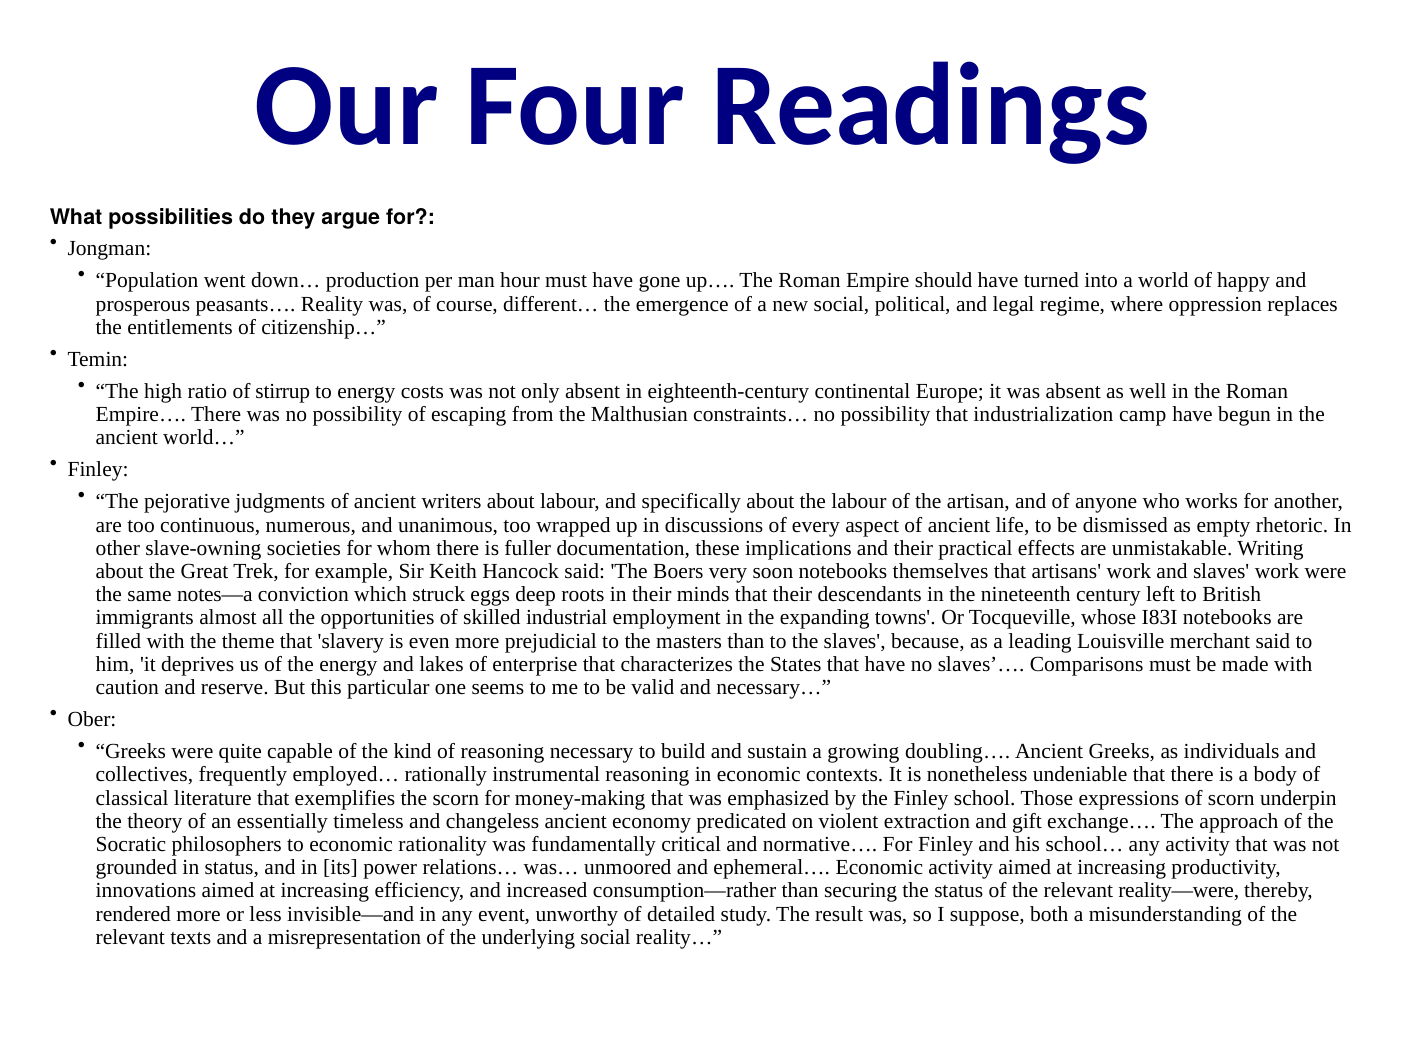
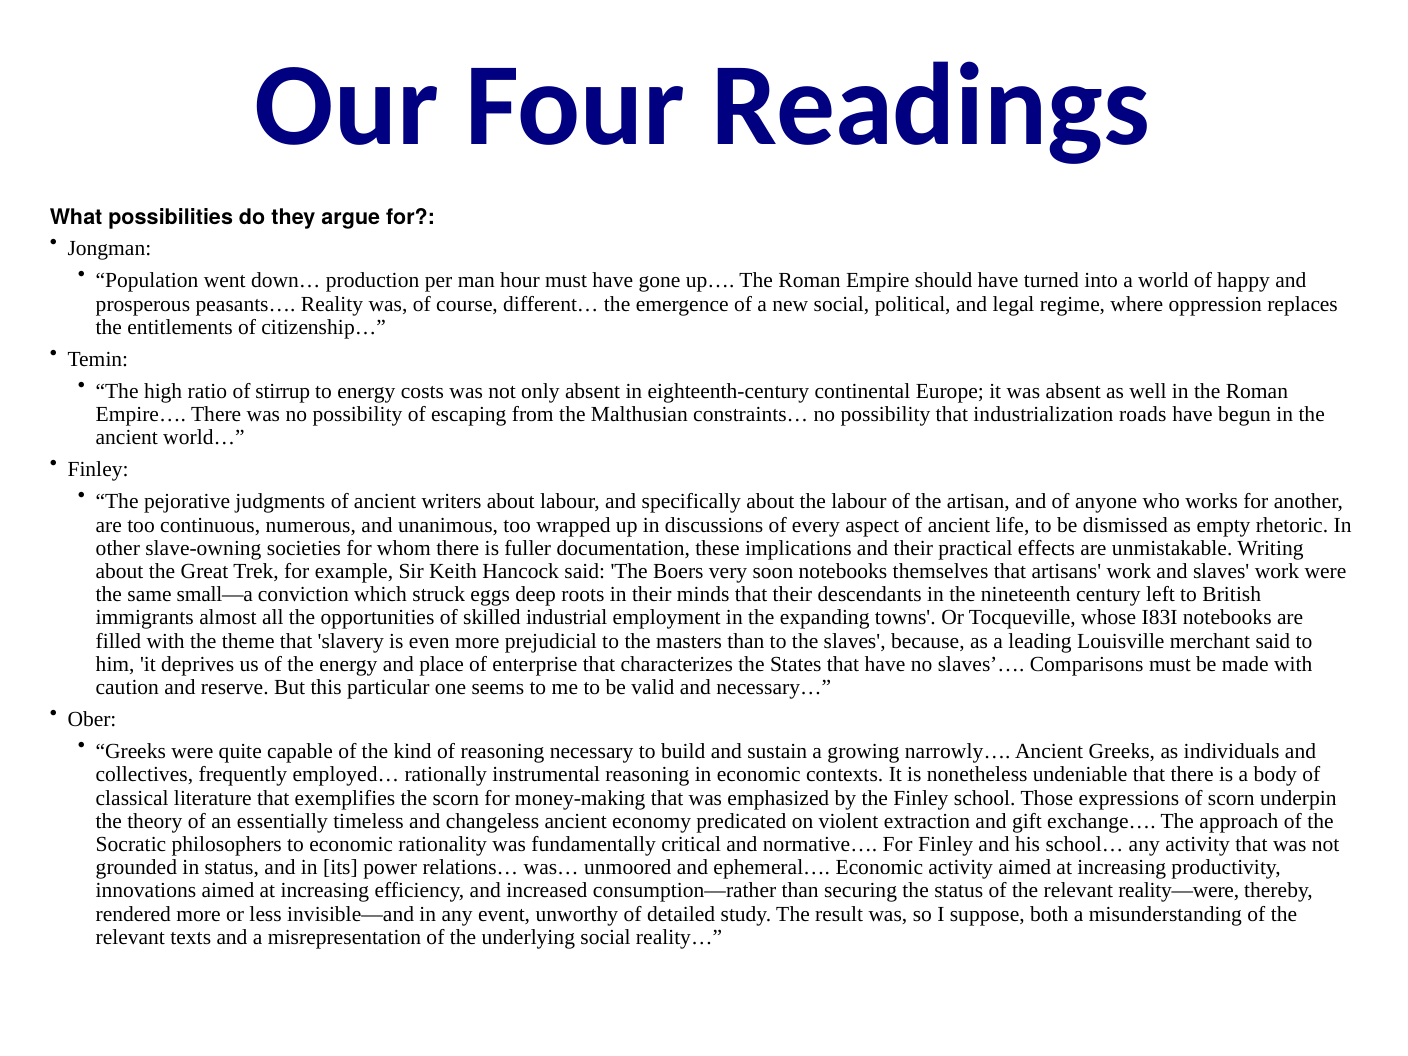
camp: camp -> roads
notes—a: notes—a -> small—a
lakes: lakes -> place
doubling…: doubling… -> narrowly…
